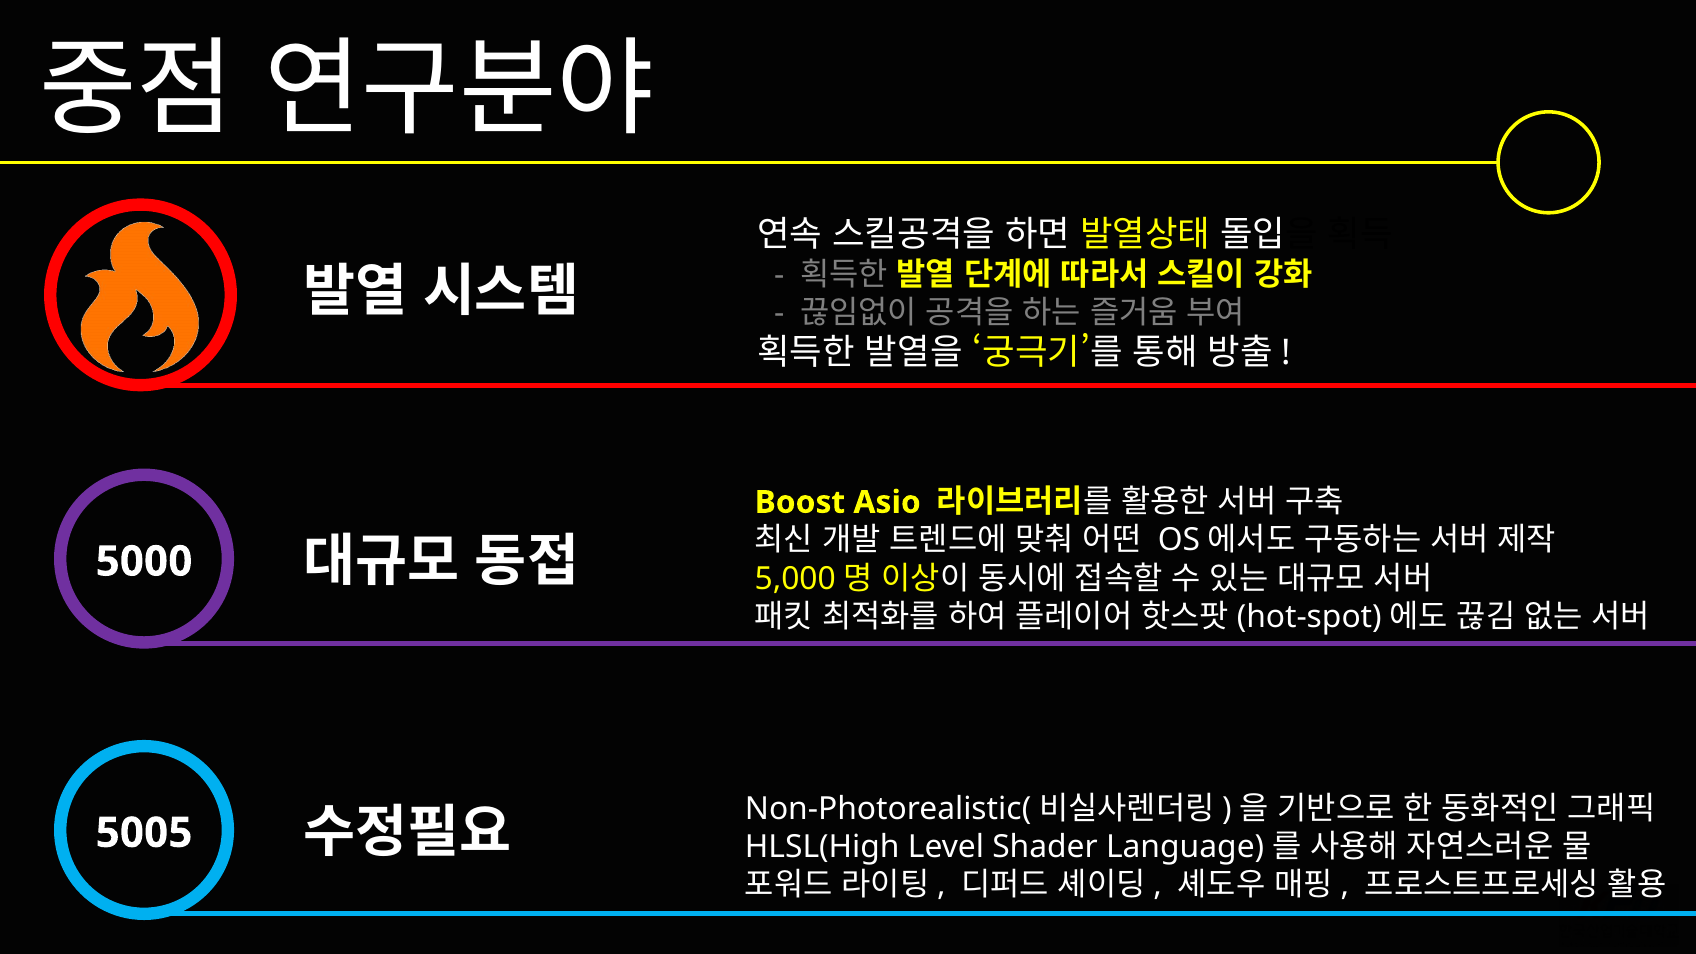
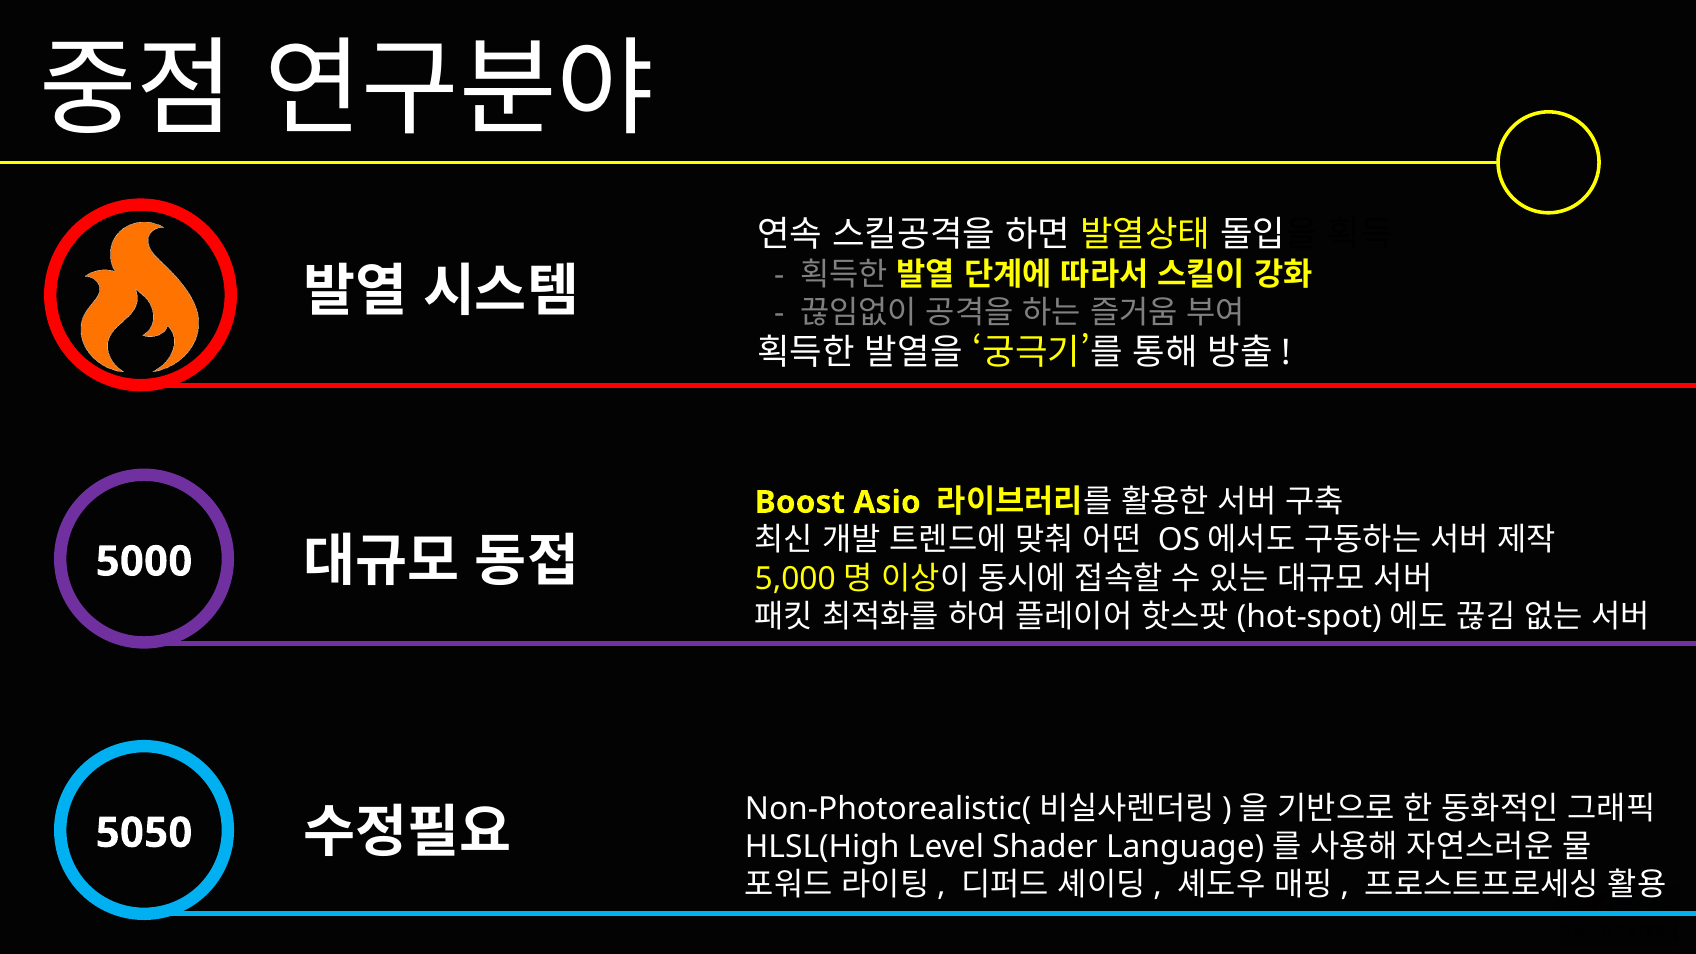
5005: 5005 -> 5050
